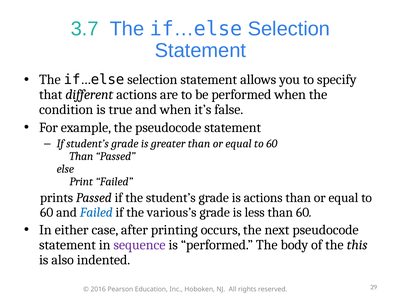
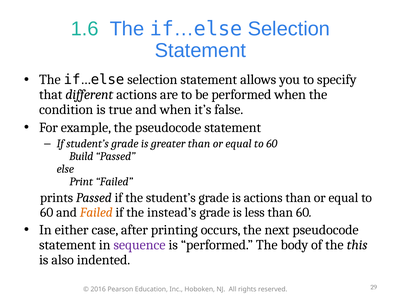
3.7: 3.7 -> 1.6
Than at (81, 156): Than -> Build
Failed at (96, 212) colour: blue -> orange
various’s: various’s -> instead’s
